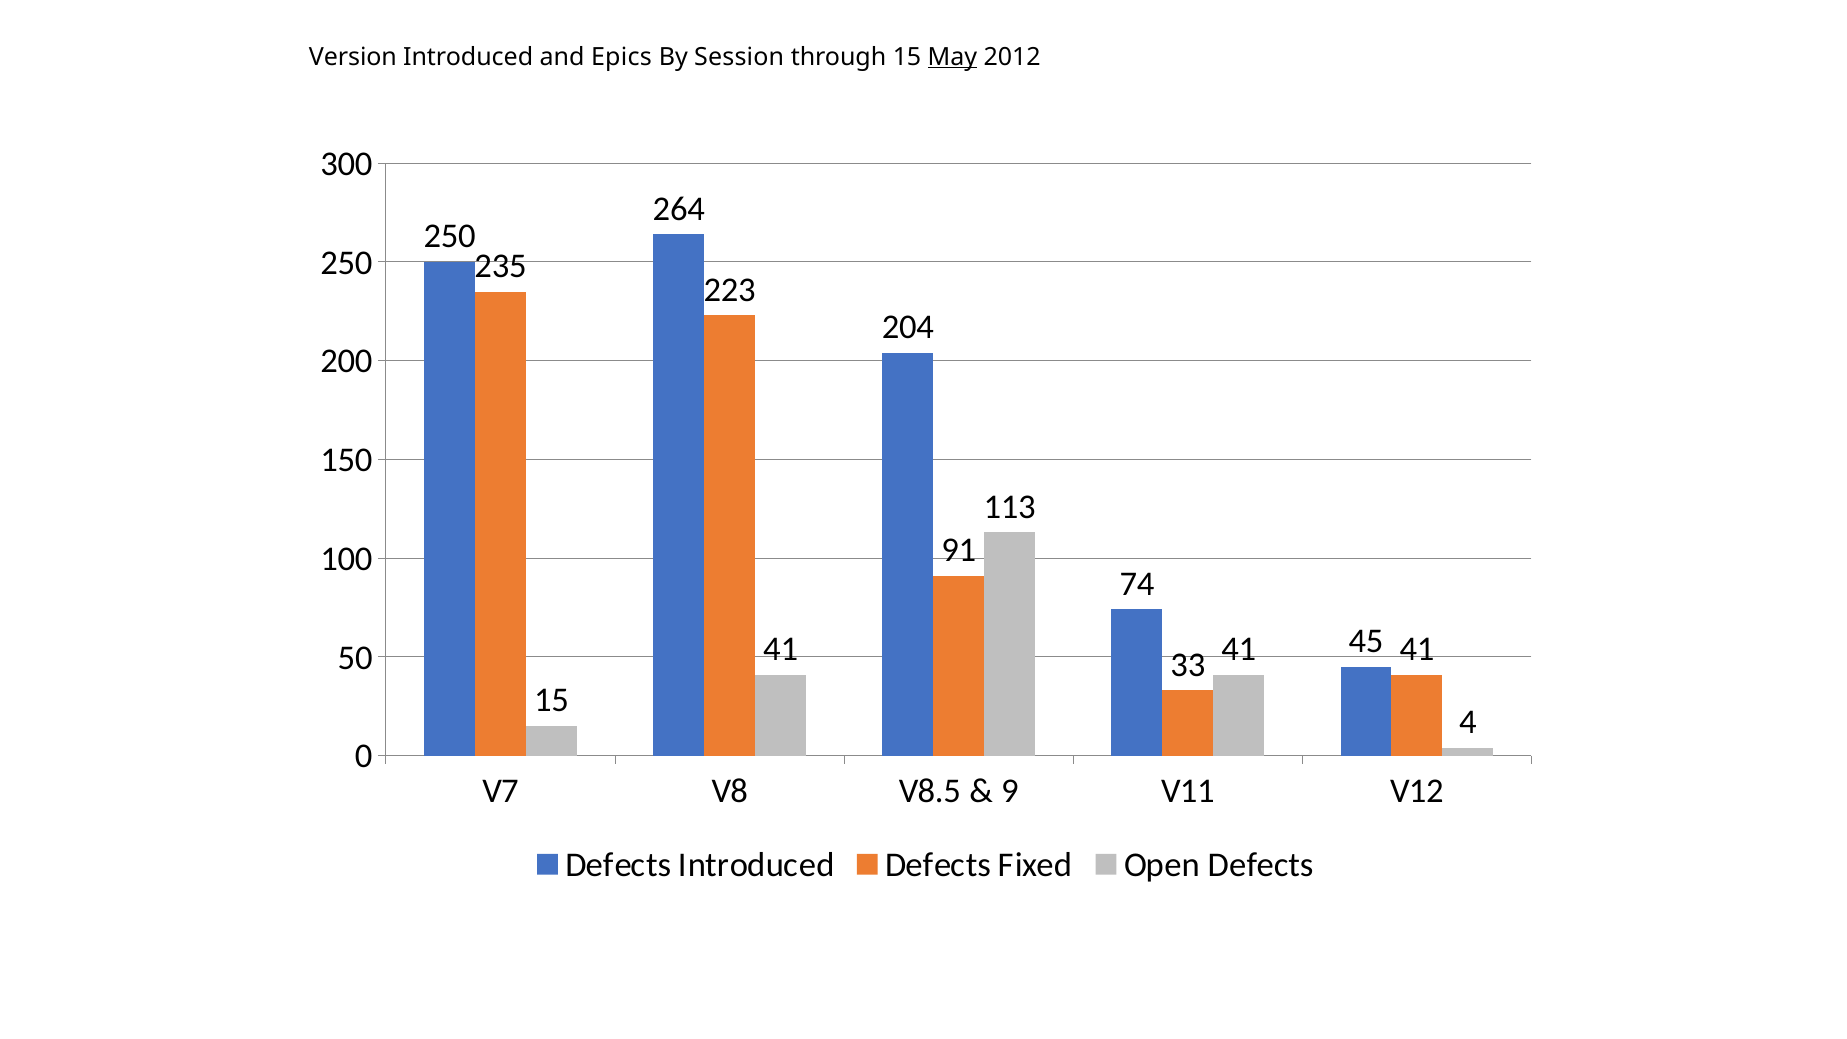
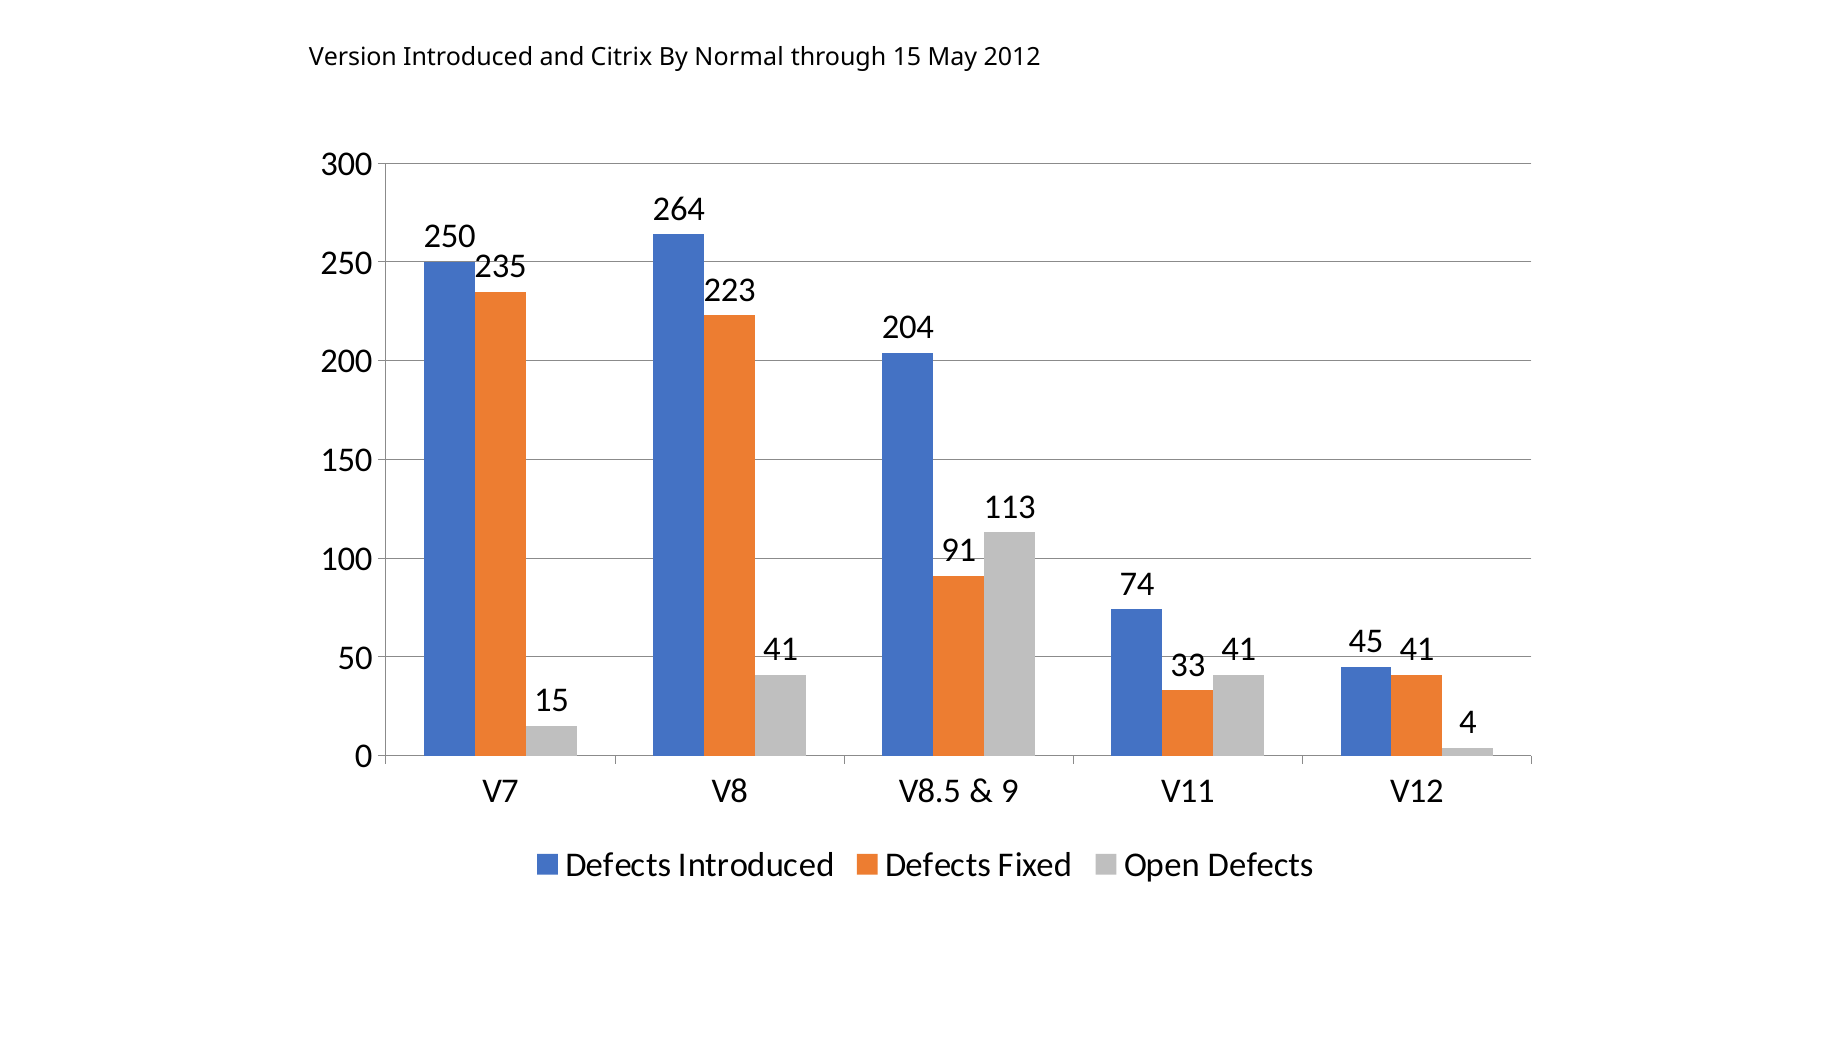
Epics: Epics -> Citrix
Session: Session -> Normal
May underline: present -> none
